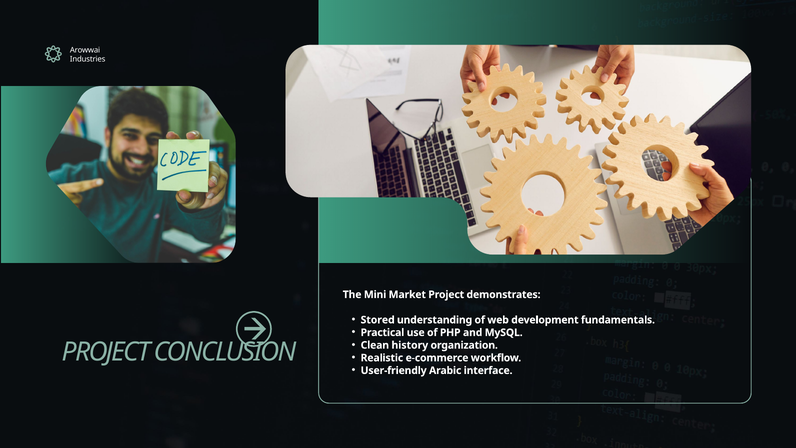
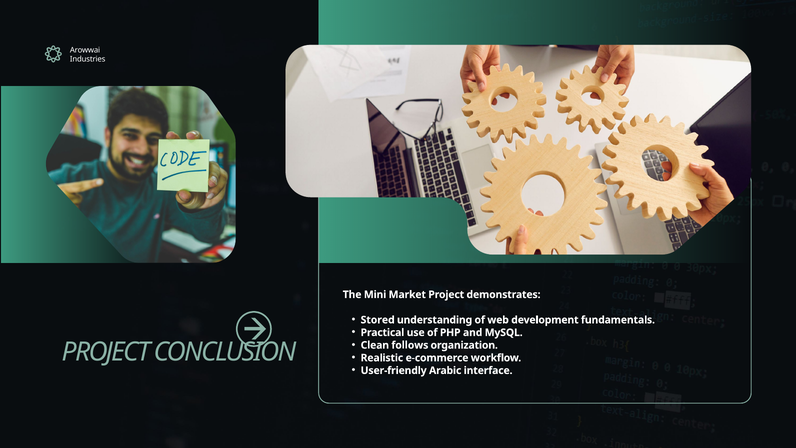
history: history -> follows
